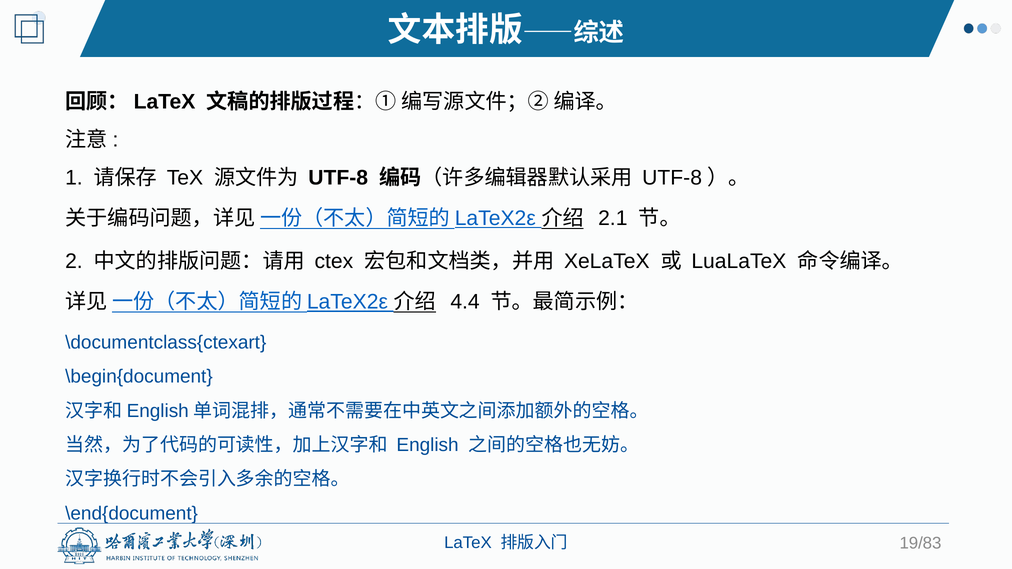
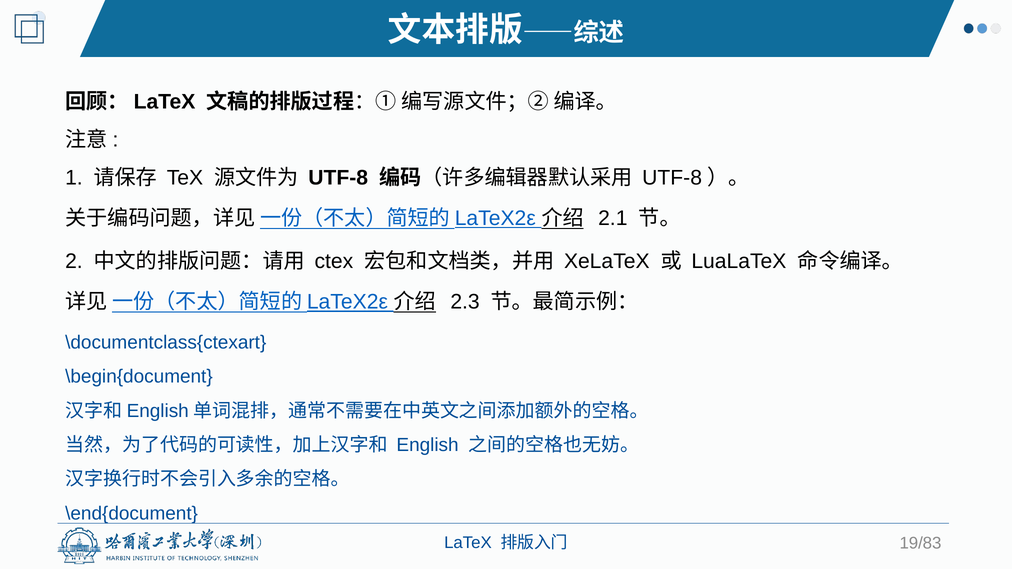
4.4: 4.4 -> 2.3
